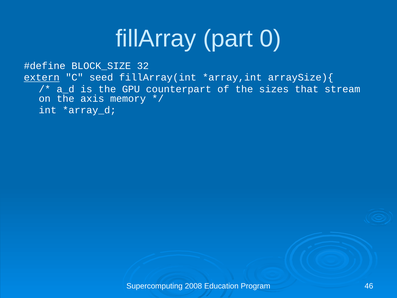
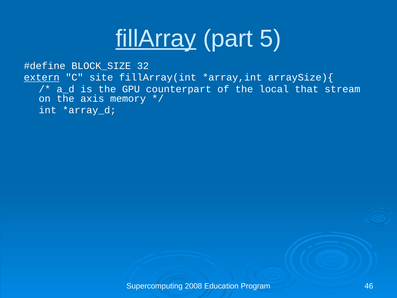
fillArray underline: none -> present
0: 0 -> 5
seed: seed -> site
sizes: sizes -> local
